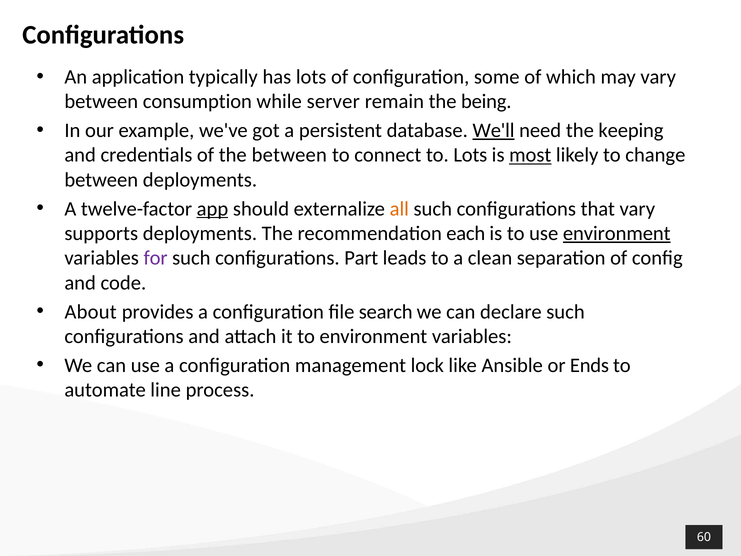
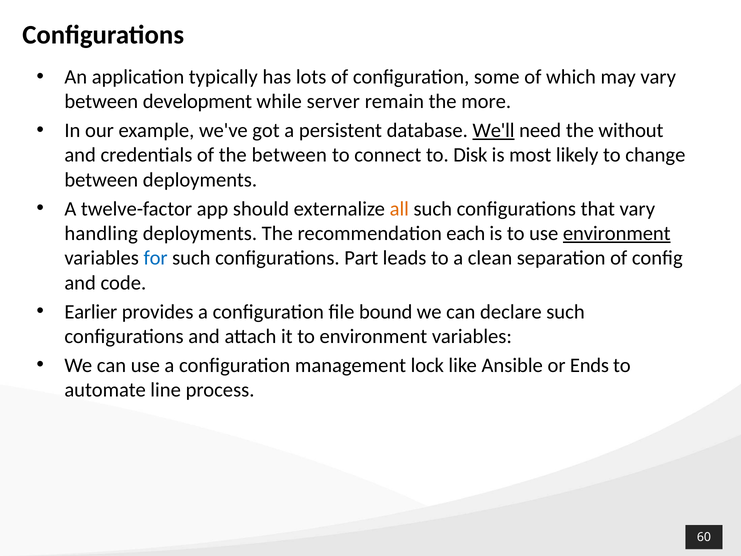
consumption: consumption -> development
being: being -> more
keeping: keeping -> without
to Lots: Lots -> Disk
most underline: present -> none
app underline: present -> none
supports: supports -> handling
for colour: purple -> blue
About: About -> Earlier
search: search -> bound
